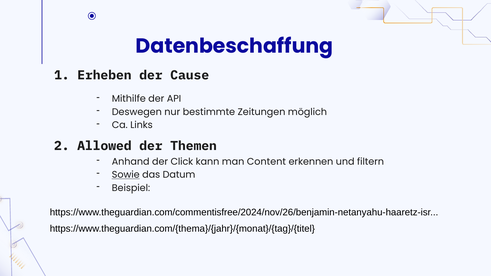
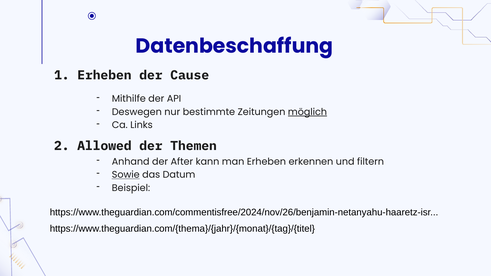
möglich underline: none -> present
Click: Click -> After
man Content: Content -> Erheben
